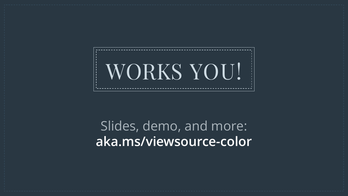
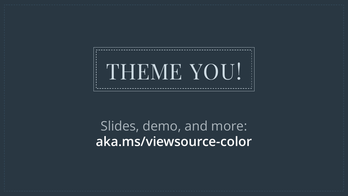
WORKS: WORKS -> THEME
